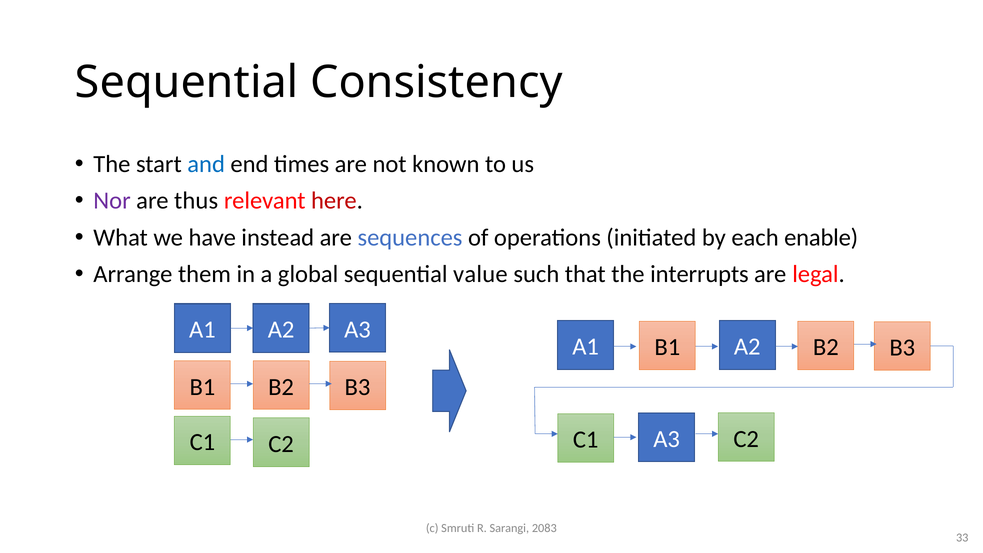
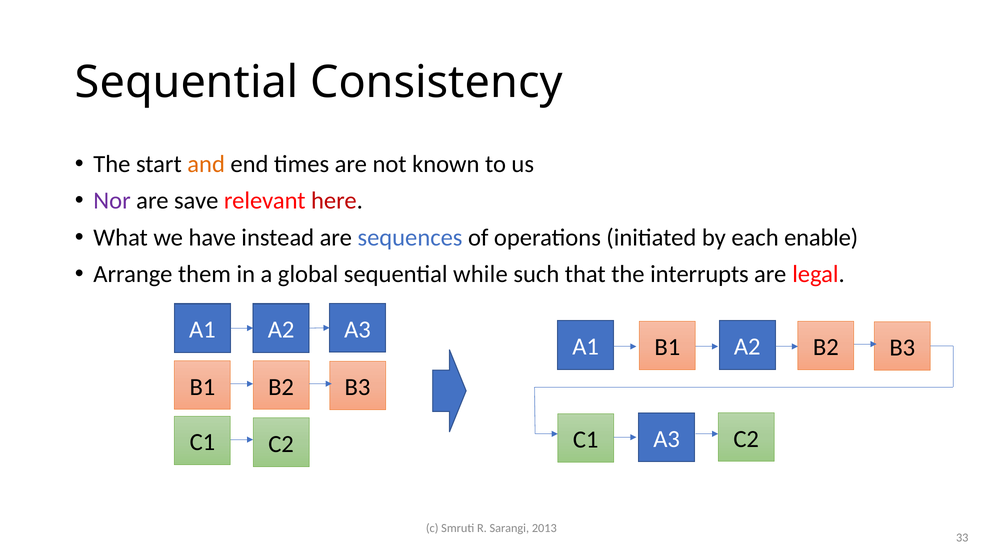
and colour: blue -> orange
thus: thus -> save
value: value -> while
2083: 2083 -> 2013
